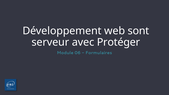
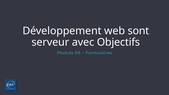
Protéger: Protéger -> Objectifs
